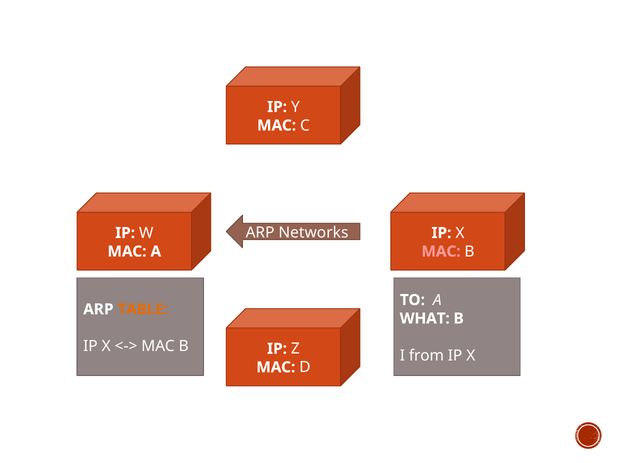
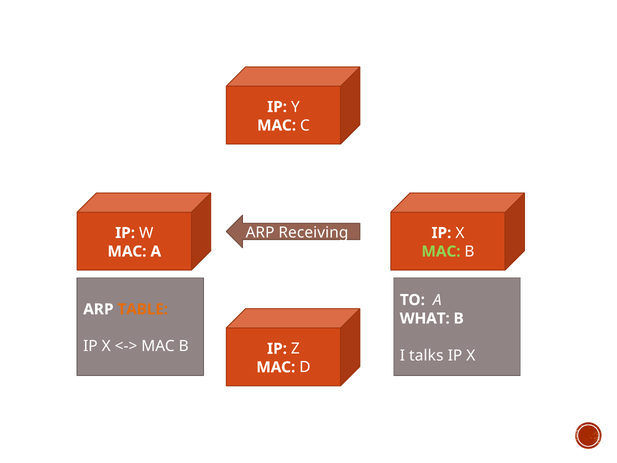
Networks: Networks -> Receiving
MAC at (441, 251) colour: pink -> light green
from: from -> talks
